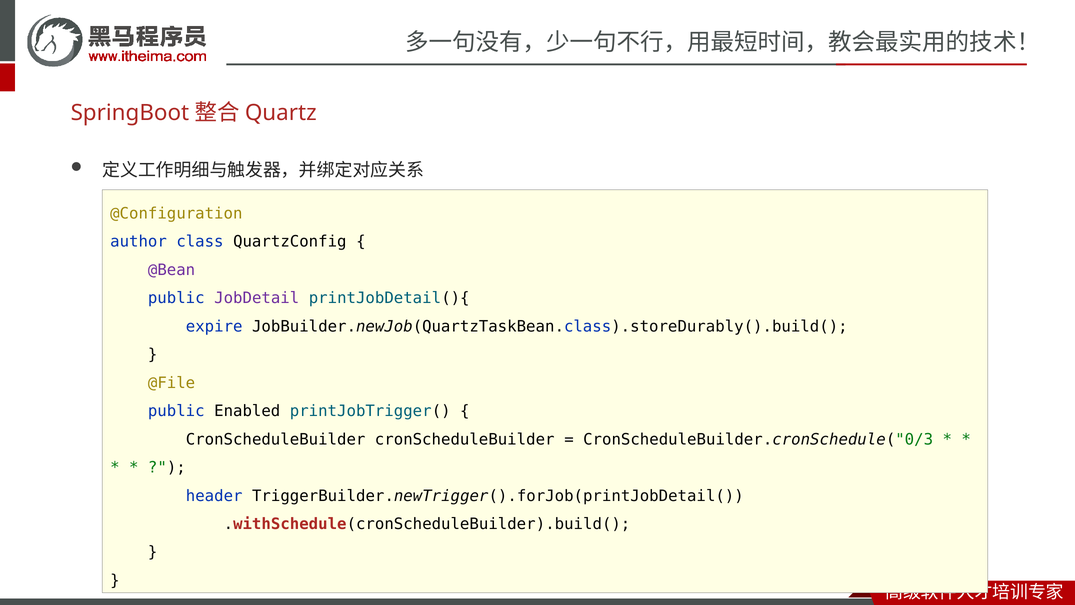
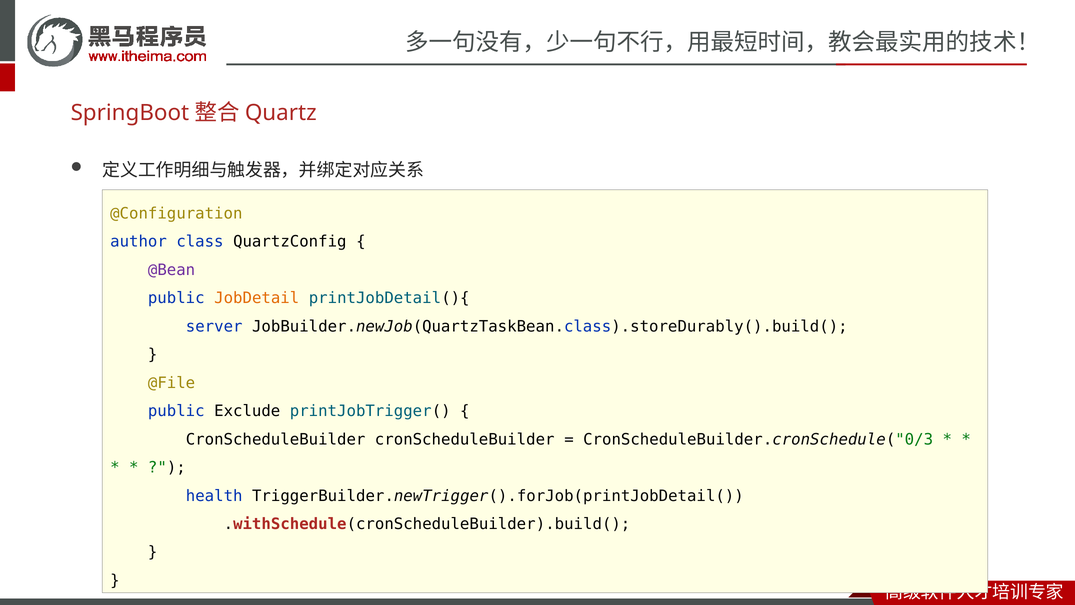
JobDetail colour: purple -> orange
expire: expire -> server
Enabled: Enabled -> Exclude
header: header -> health
